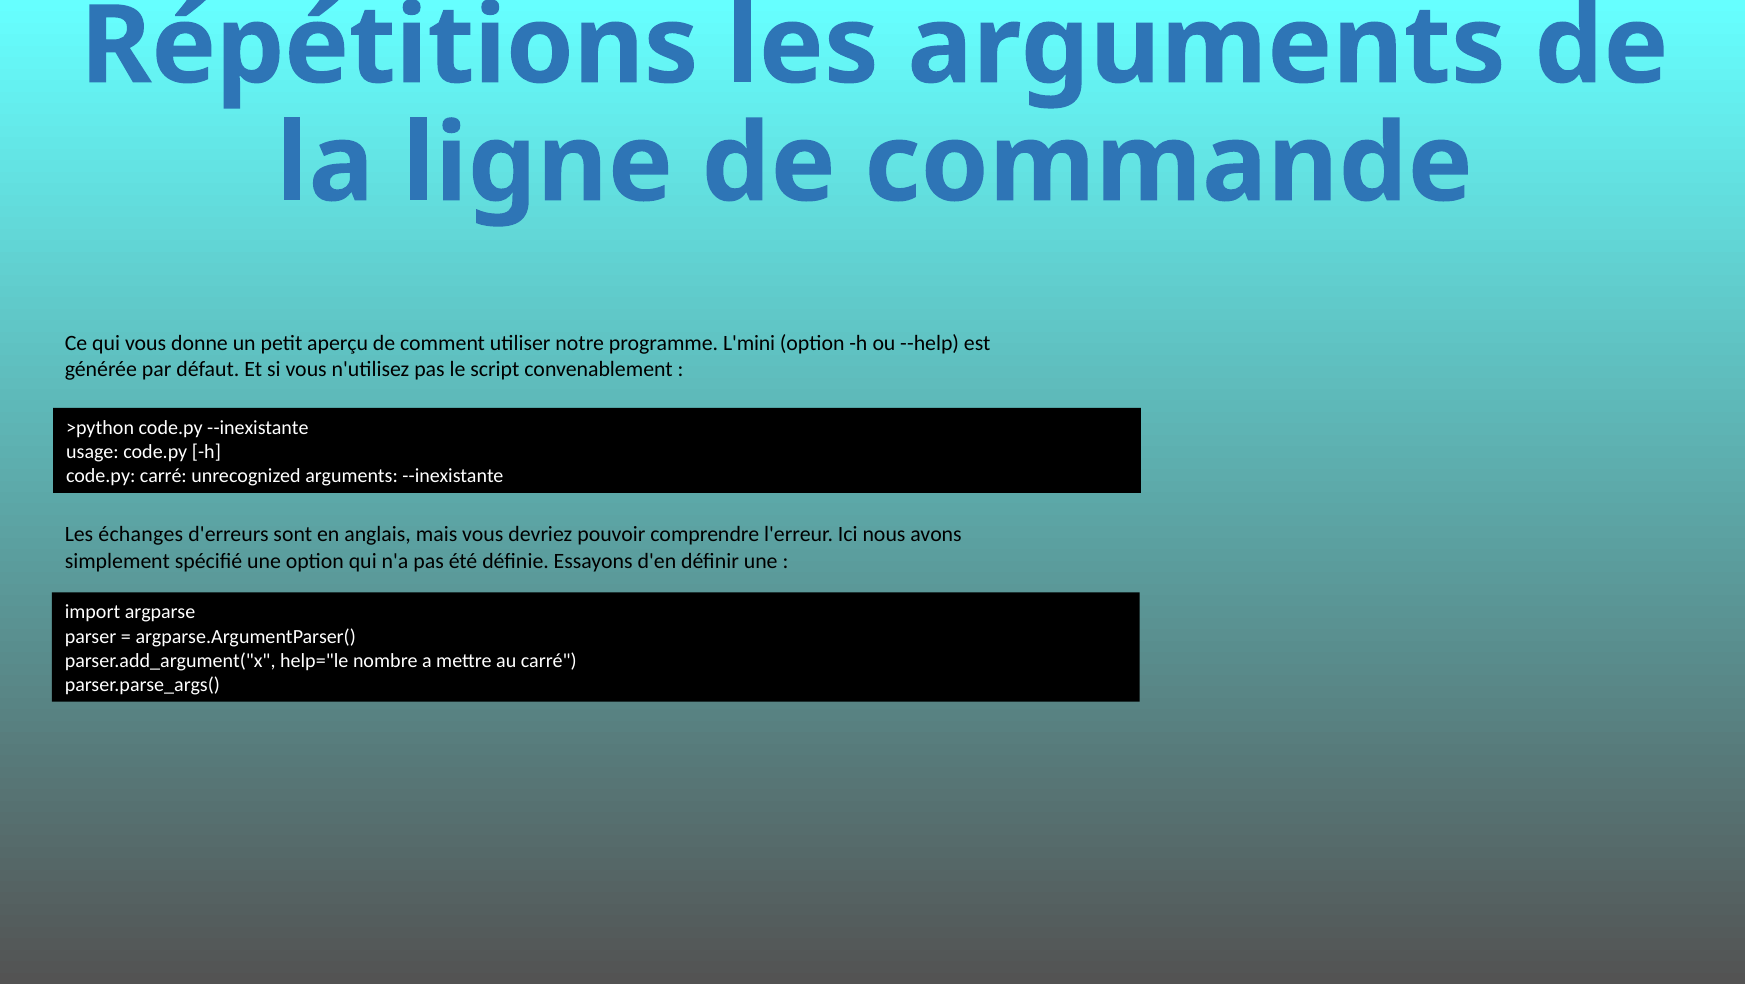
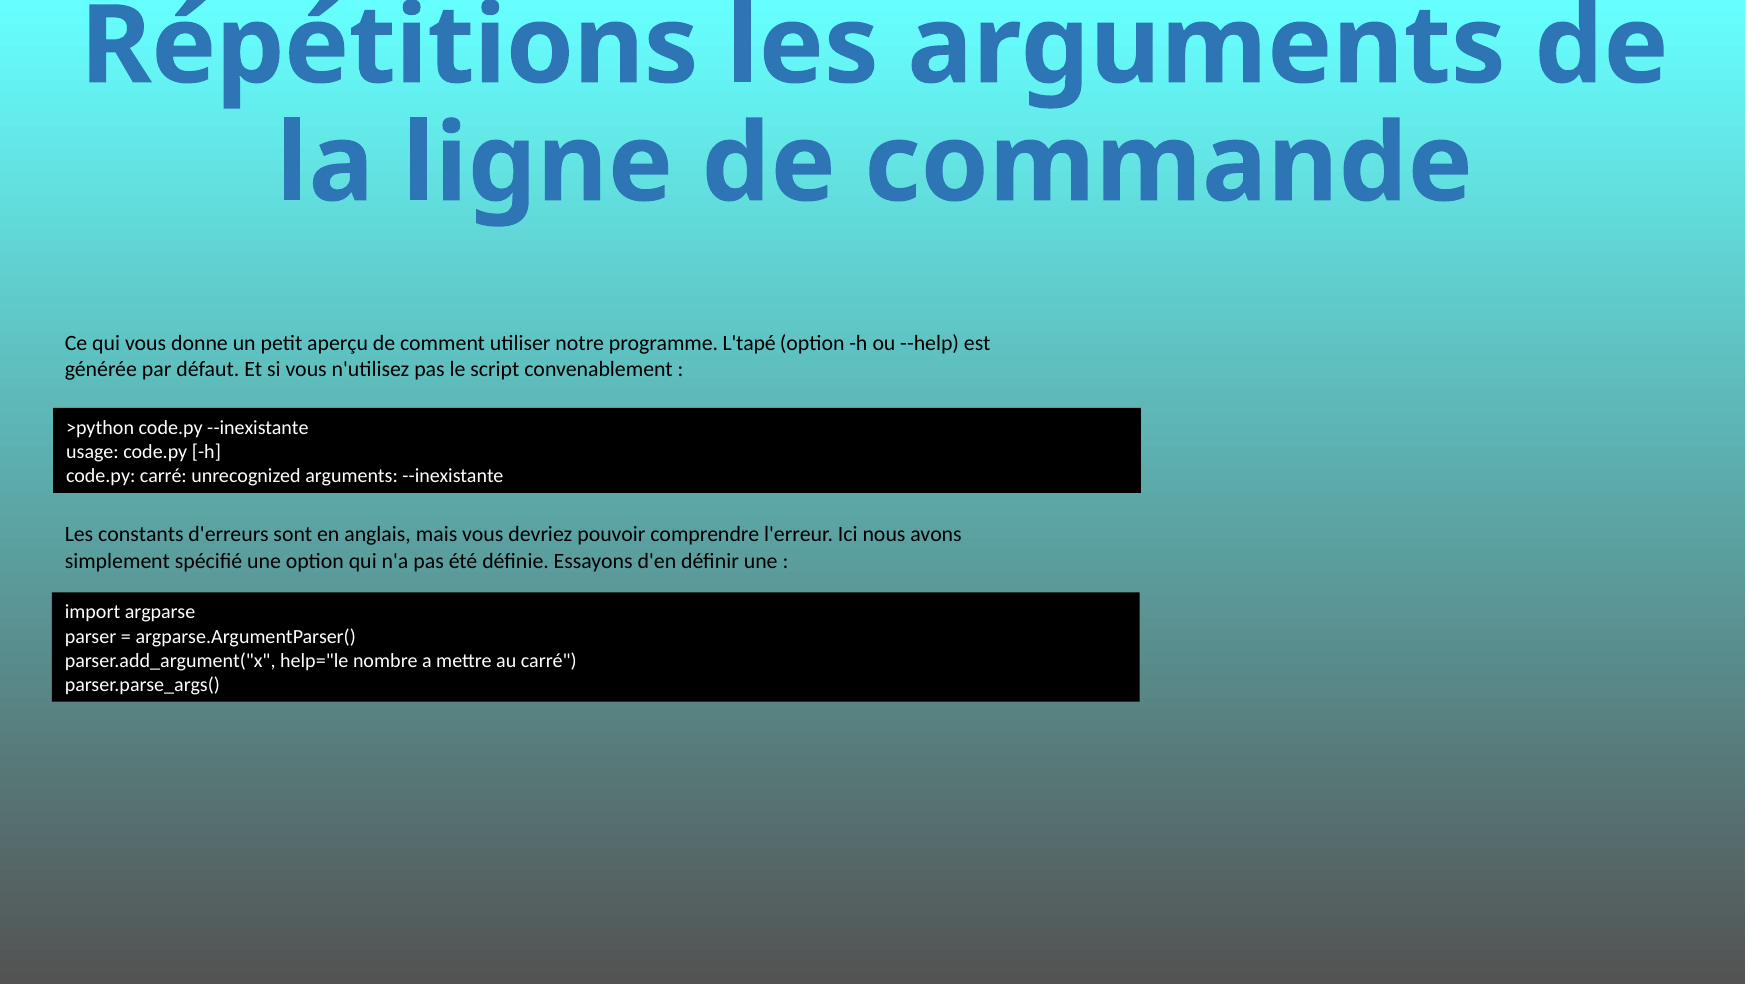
L'mini: L'mini -> L'tapé
échanges: échanges -> constants
